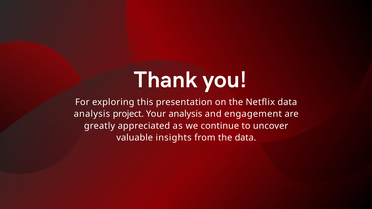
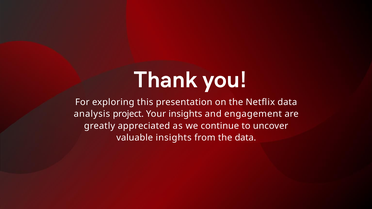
Your analysis: analysis -> insights
